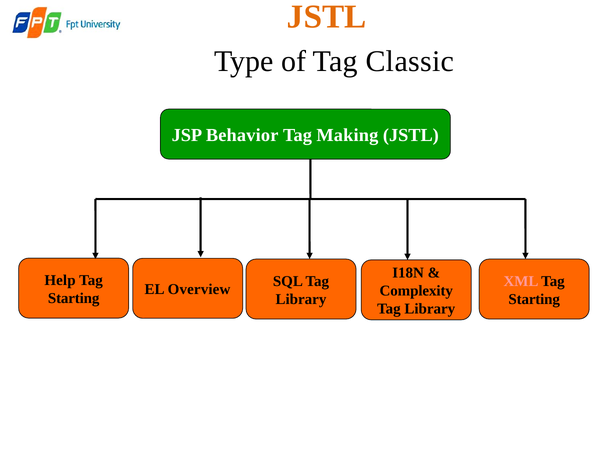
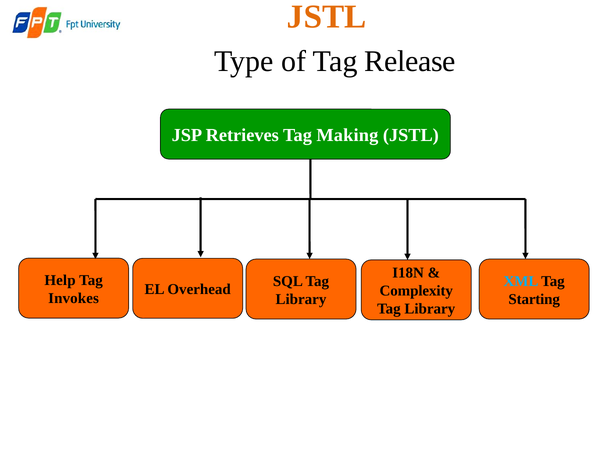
Classic: Classic -> Release
Behavior: Behavior -> Retrieves
XML colour: pink -> light blue
Overview: Overview -> Overhead
Starting at (74, 298): Starting -> Invokes
